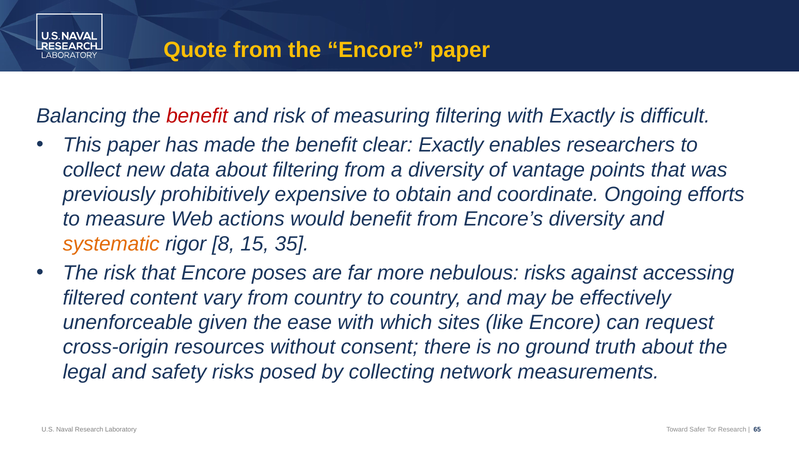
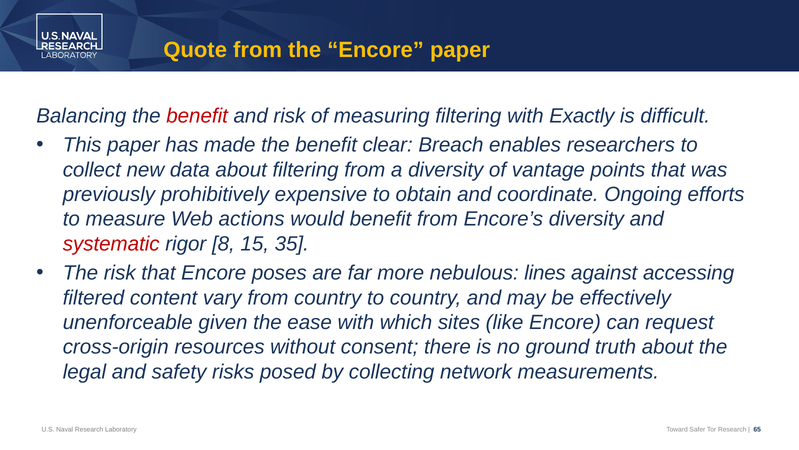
clear Exactly: Exactly -> Breach
systematic colour: orange -> red
nebulous risks: risks -> lines
